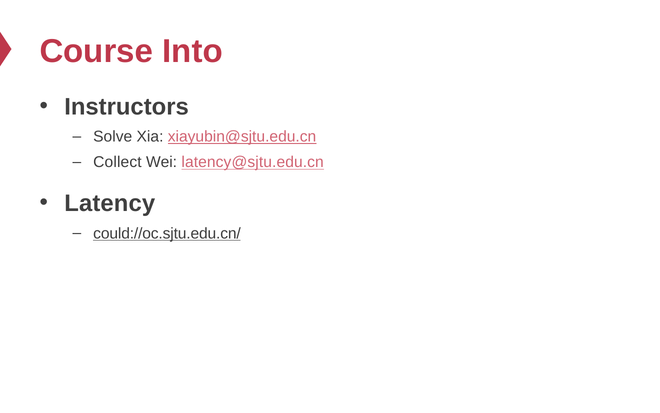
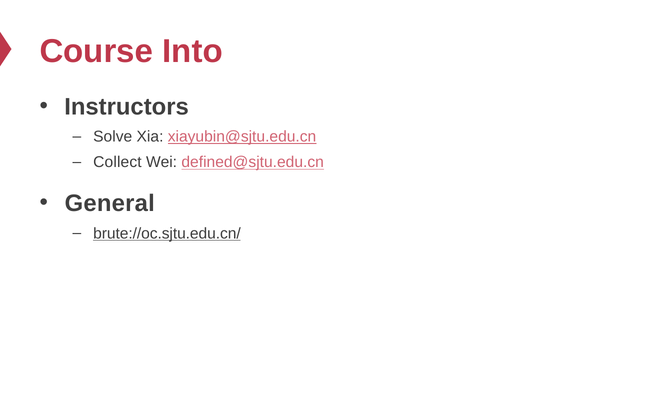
latency@sjtu.edu.cn: latency@sjtu.edu.cn -> defined@sjtu.edu.cn
Latency: Latency -> General
could://oc.sjtu.edu.cn/: could://oc.sjtu.edu.cn/ -> brute://oc.sjtu.edu.cn/
